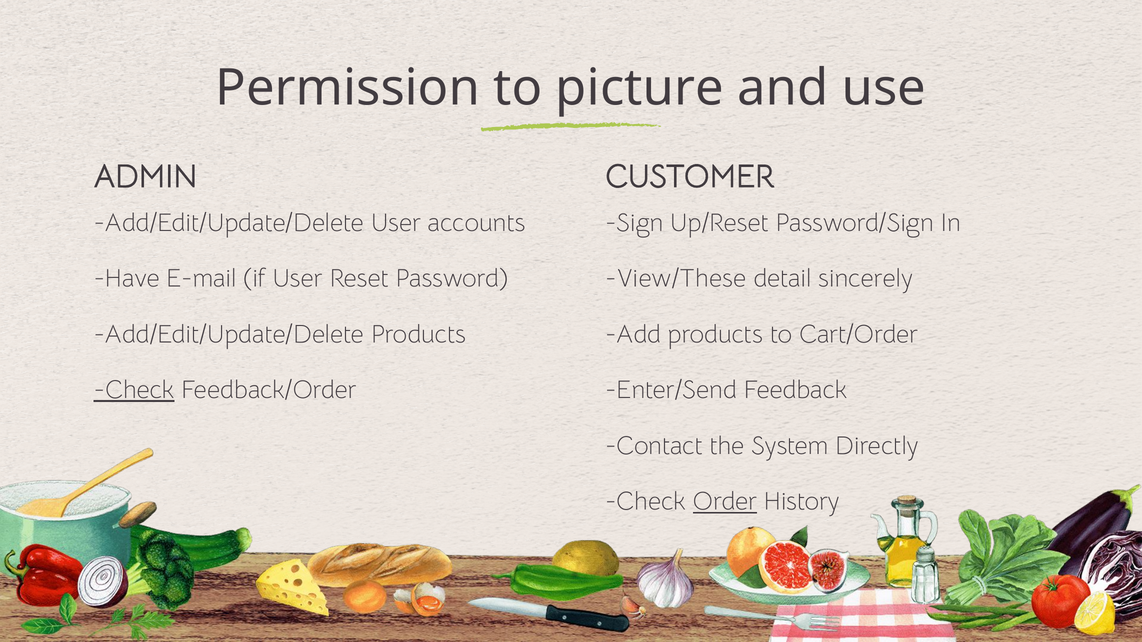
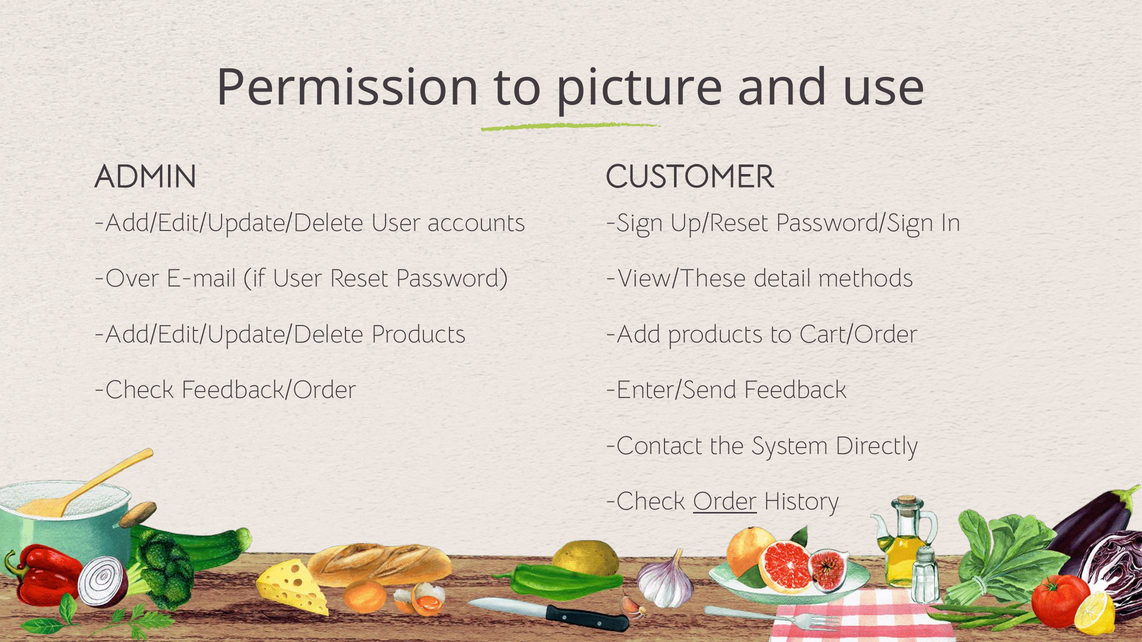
Have: Have -> Over
sincerely: sincerely -> methods
Check at (134, 390) underline: present -> none
